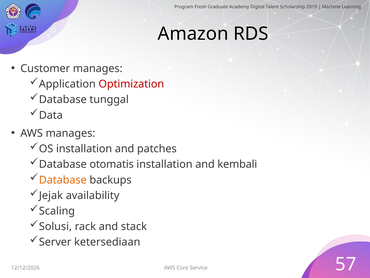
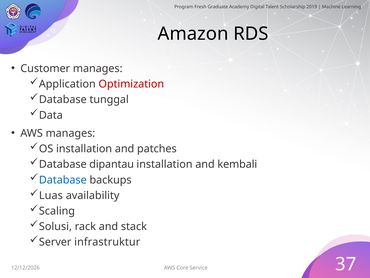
otomatis: otomatis -> dipantau
Database at (63, 180) colour: orange -> blue
Jejak: Jejak -> Luas
ketersediaan: ketersediaan -> infrastruktur
57: 57 -> 37
